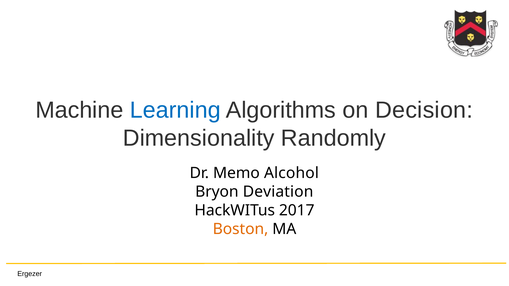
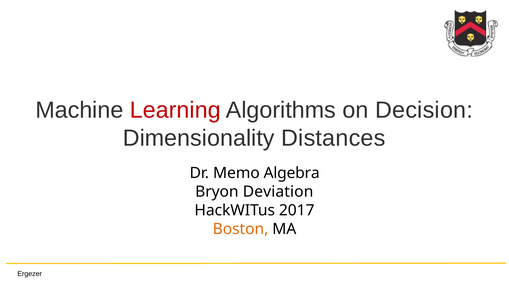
Learning colour: blue -> red
Randomly: Randomly -> Distances
Alcohol: Alcohol -> Algebra
